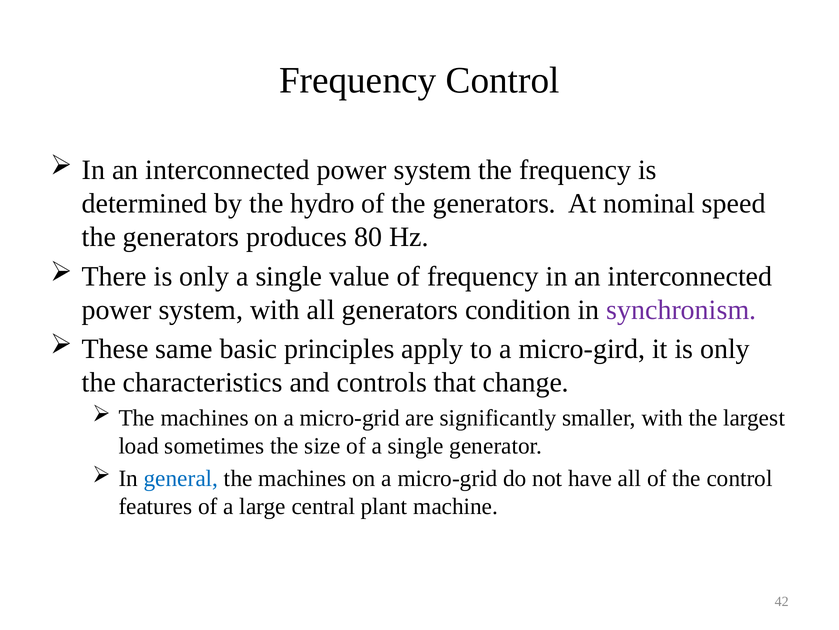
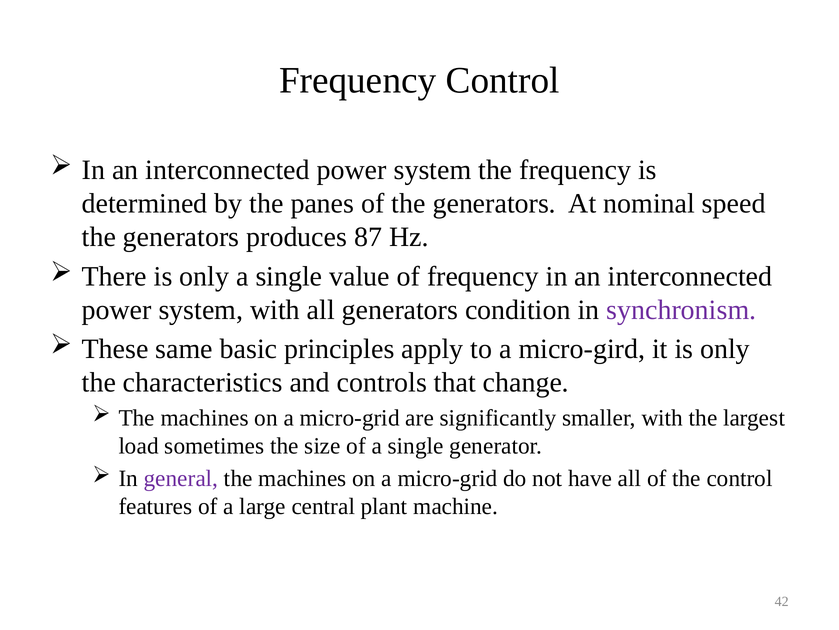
hydro: hydro -> panes
80: 80 -> 87
general colour: blue -> purple
